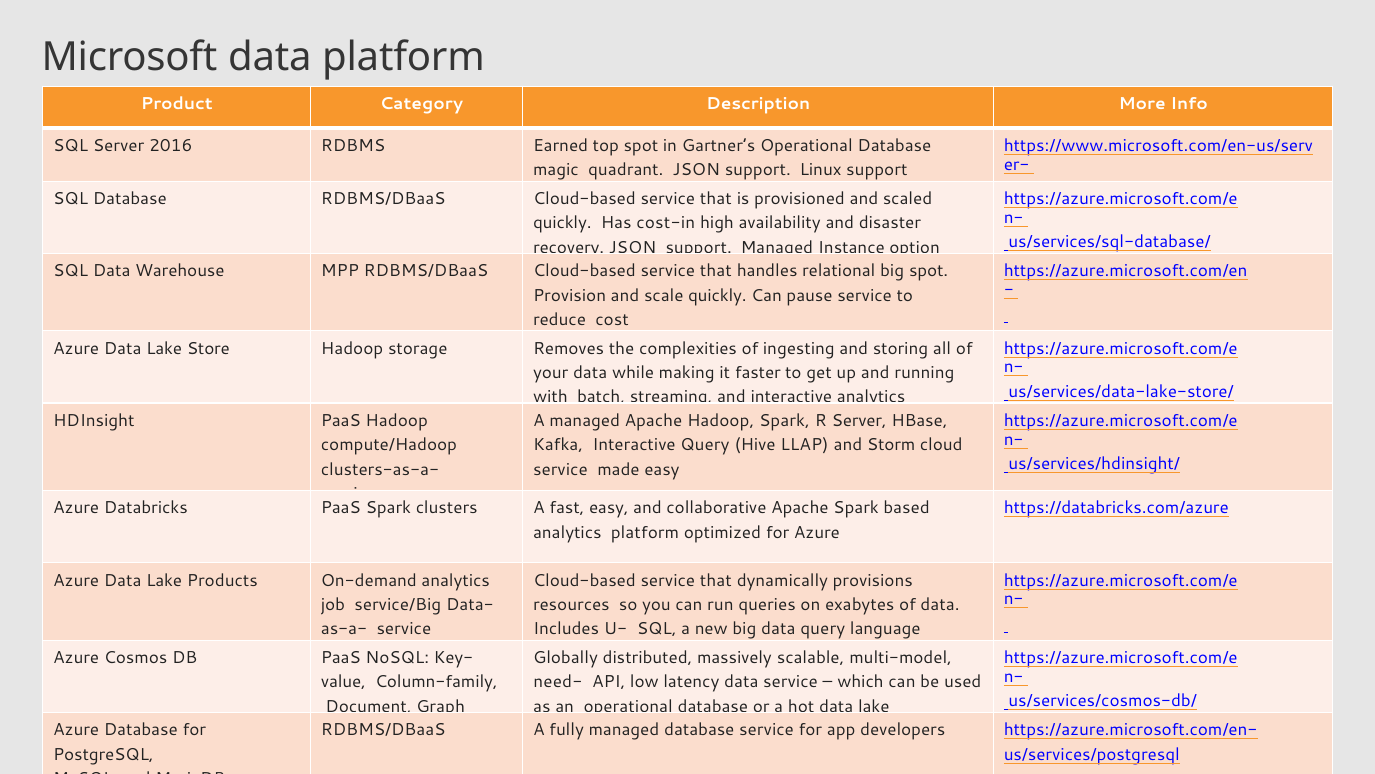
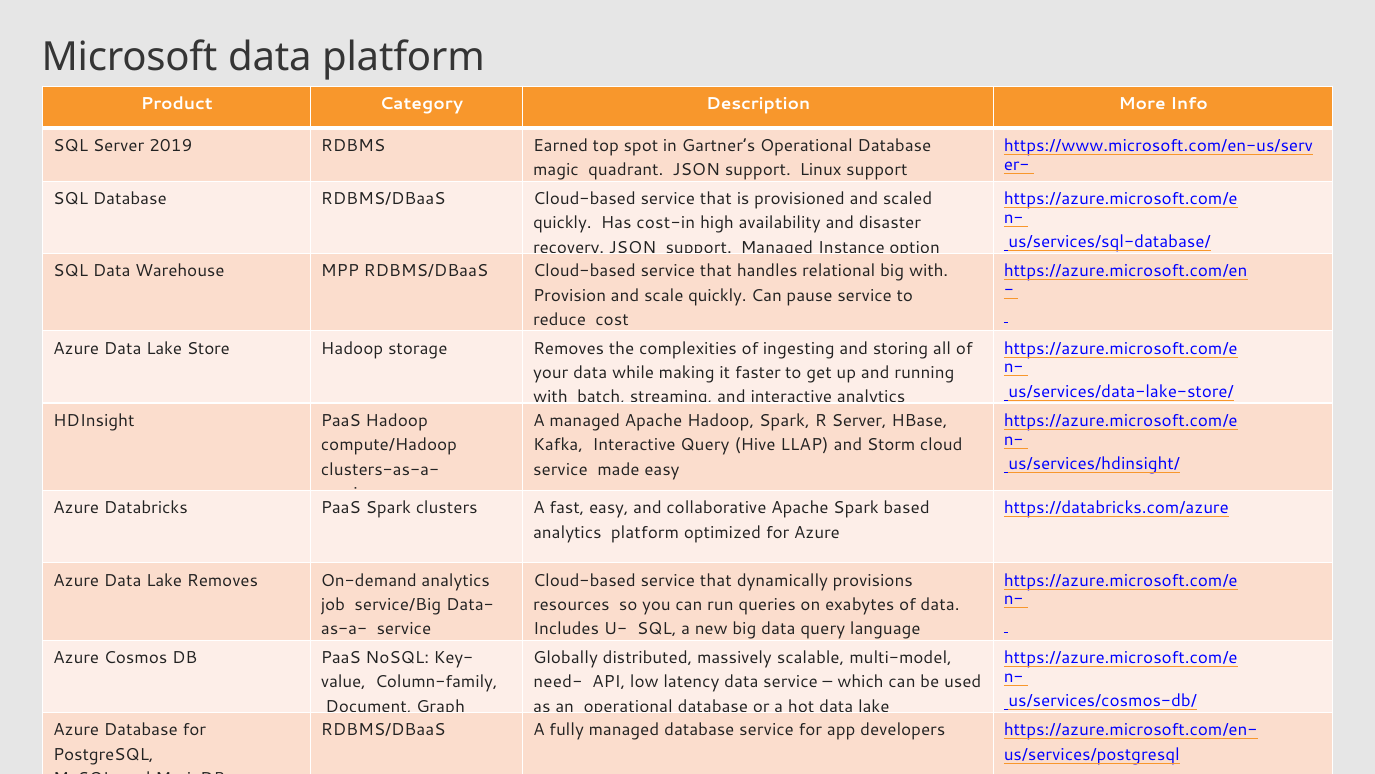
2016: 2016 -> 2019
big spot: spot -> with
Lake Products: Products -> Removes
